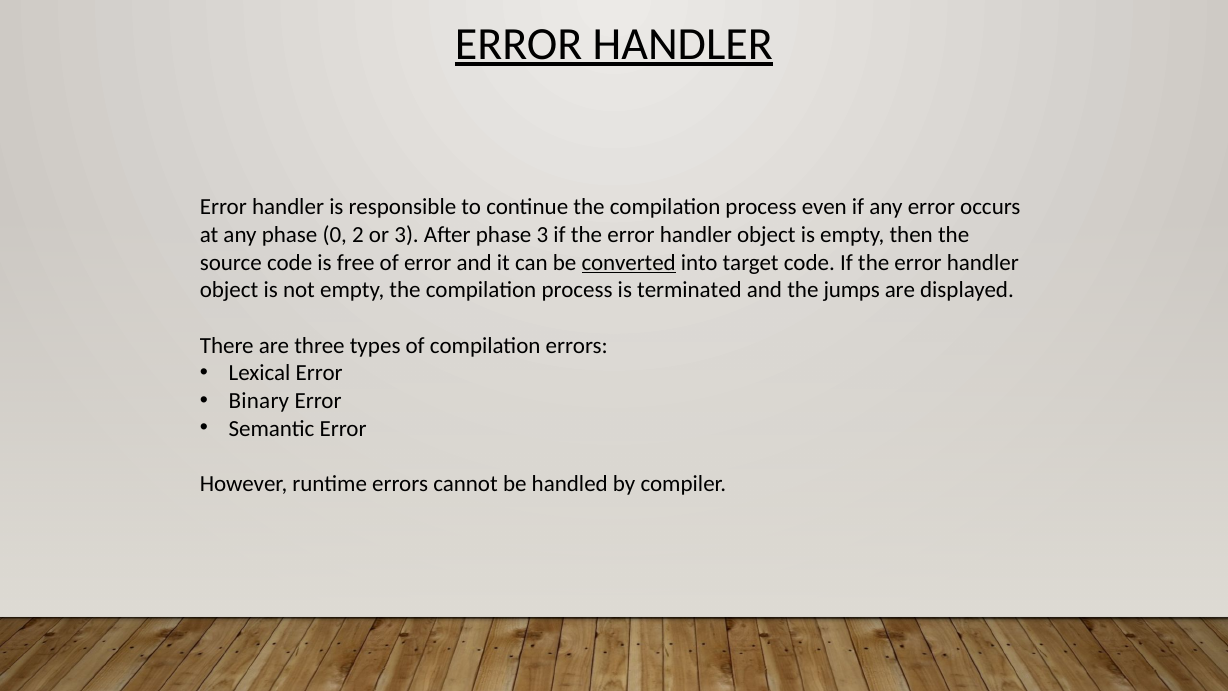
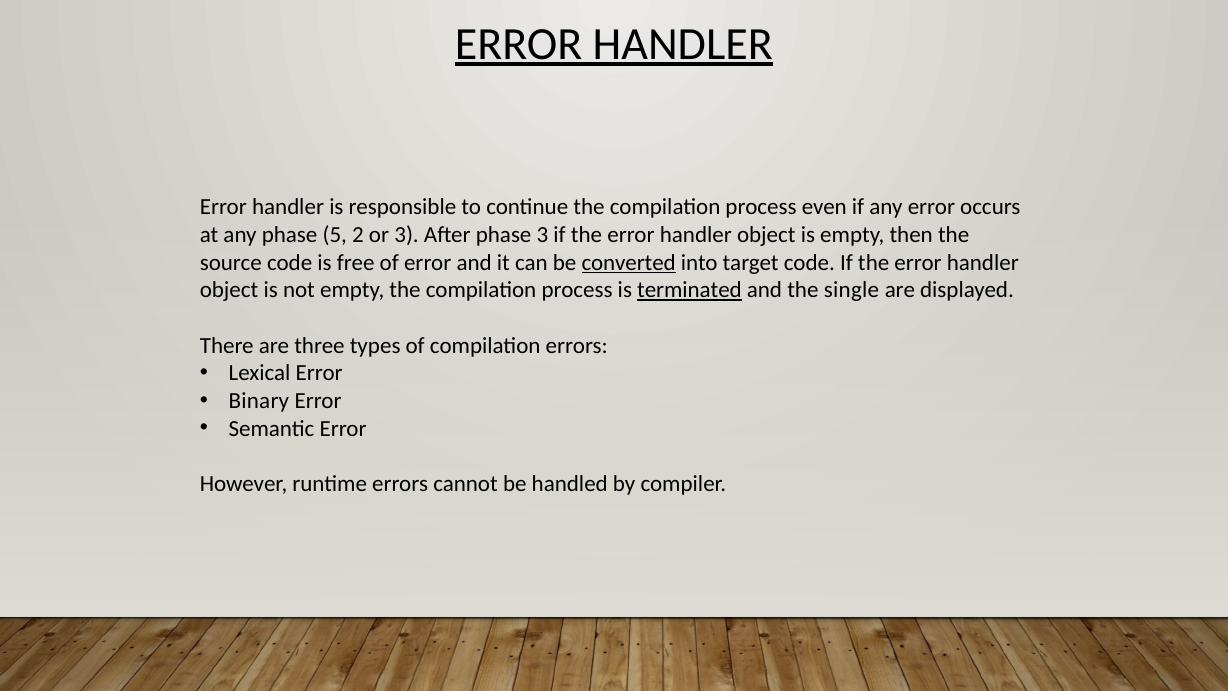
0: 0 -> 5
terminated underline: none -> present
jumps: jumps -> single
